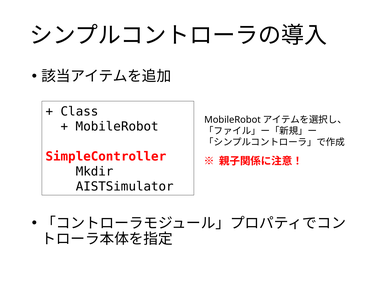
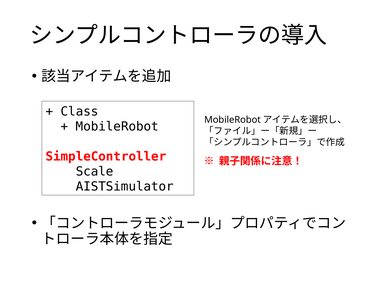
Mkdir: Mkdir -> Scale
